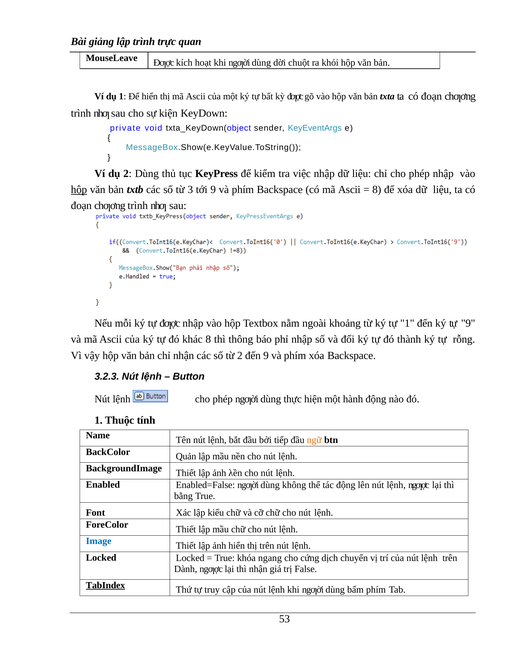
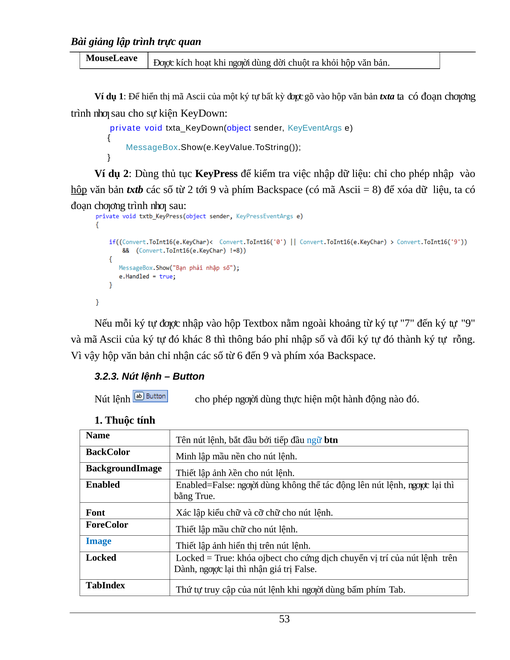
từ 3: 3 -> 2
tự 1: 1 -> 7
từ 2: 2 -> 6
ngữ colour: orange -> blue
Quản: Quản -> Minh
ngang: ngang -> ojbect
TabIndex underline: present -> none
